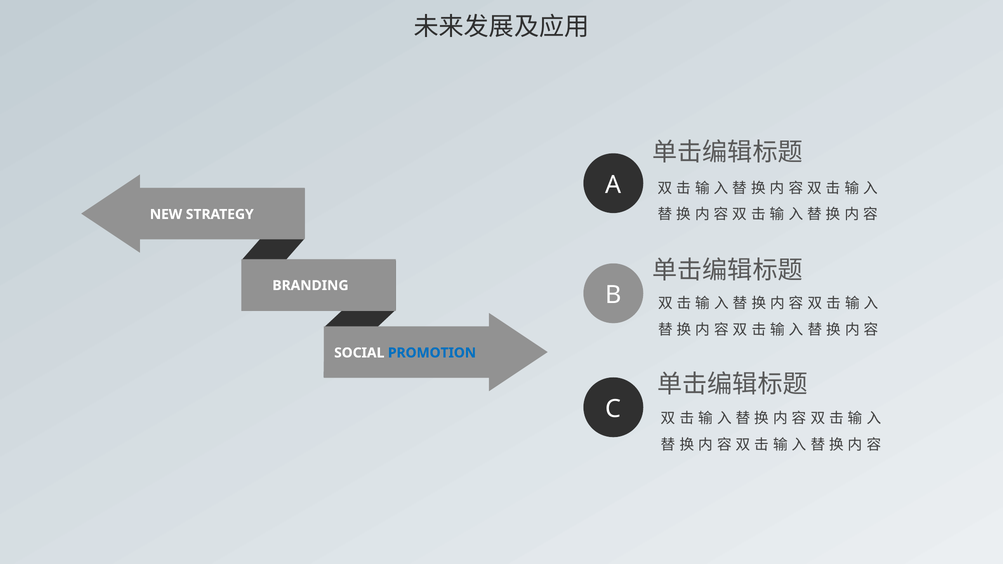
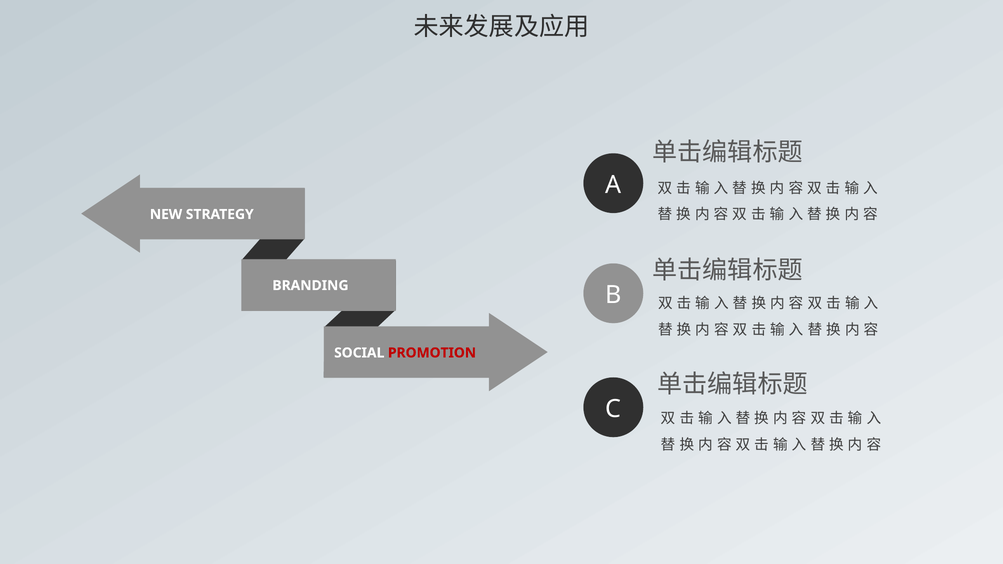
PROMOTION colour: blue -> red
